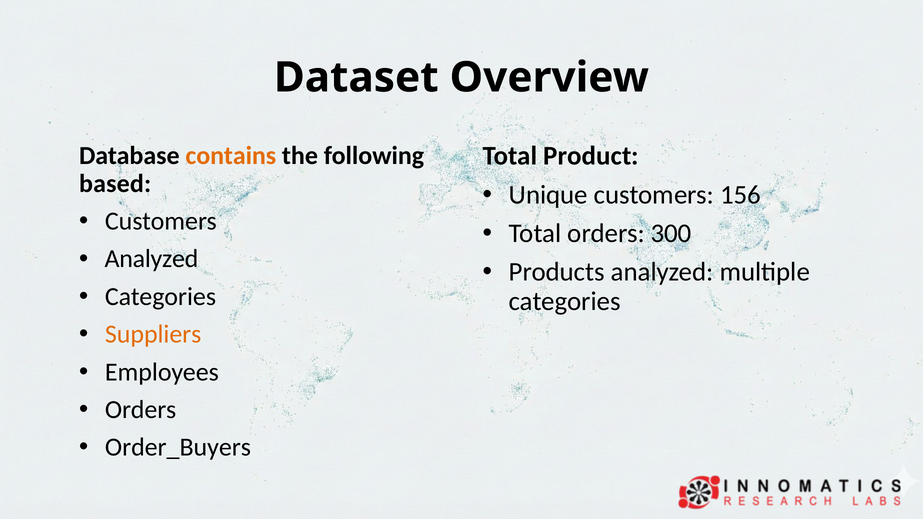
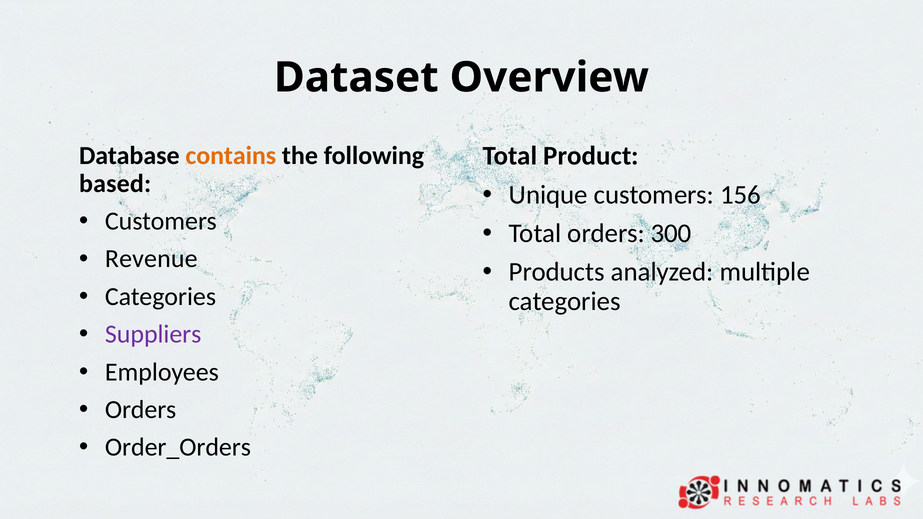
Analyzed at (151, 259): Analyzed -> Revenue
Suppliers colour: orange -> purple
Order_Buyers: Order_Buyers -> Order_Orders
